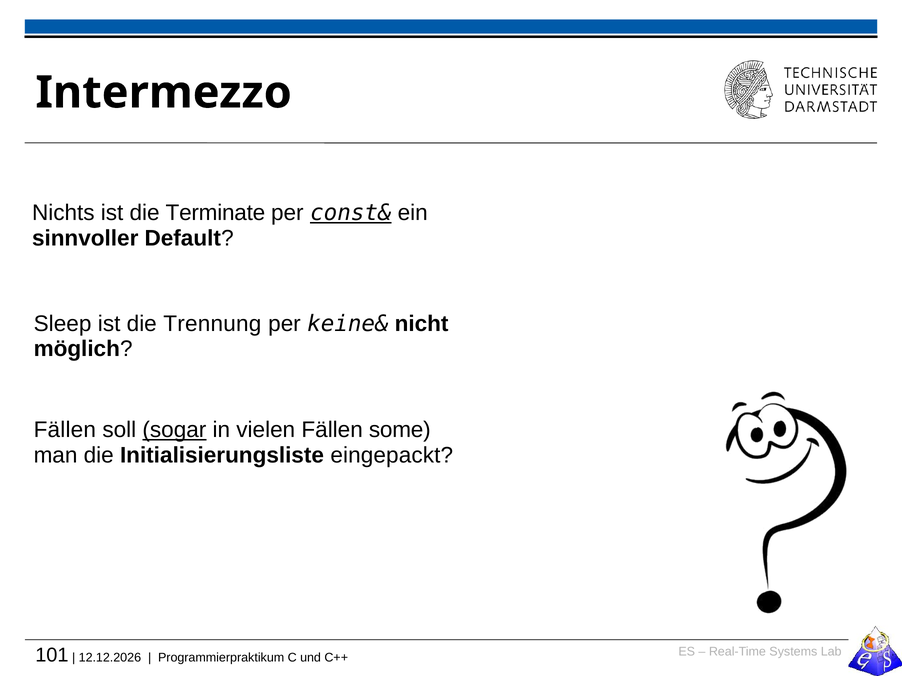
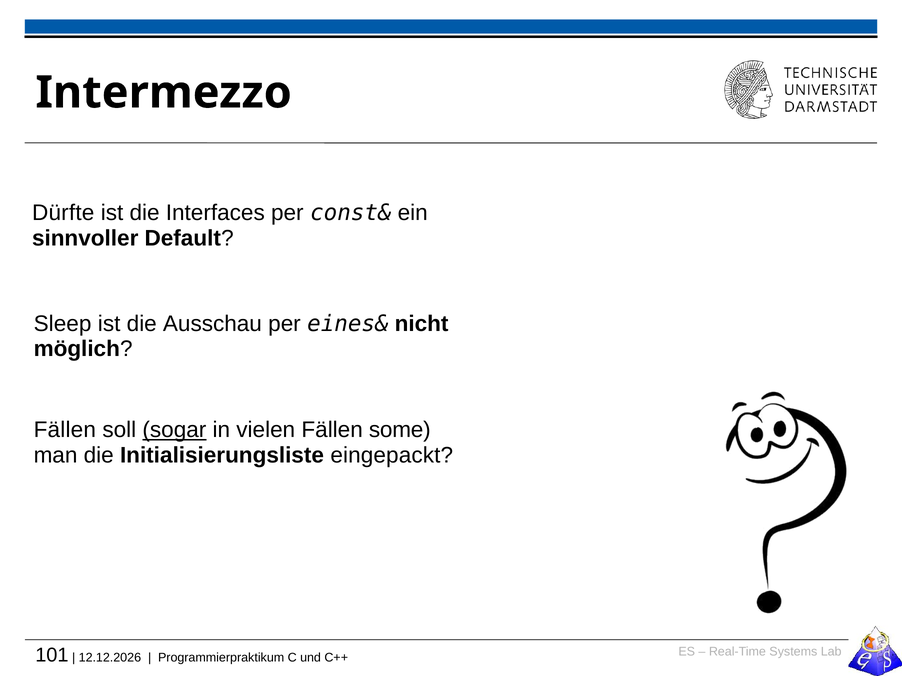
Nichts: Nichts -> Dürfte
Terminate: Terminate -> Interfaces
const& underline: present -> none
Trennung: Trennung -> Ausschau
keine&: keine& -> eines&
